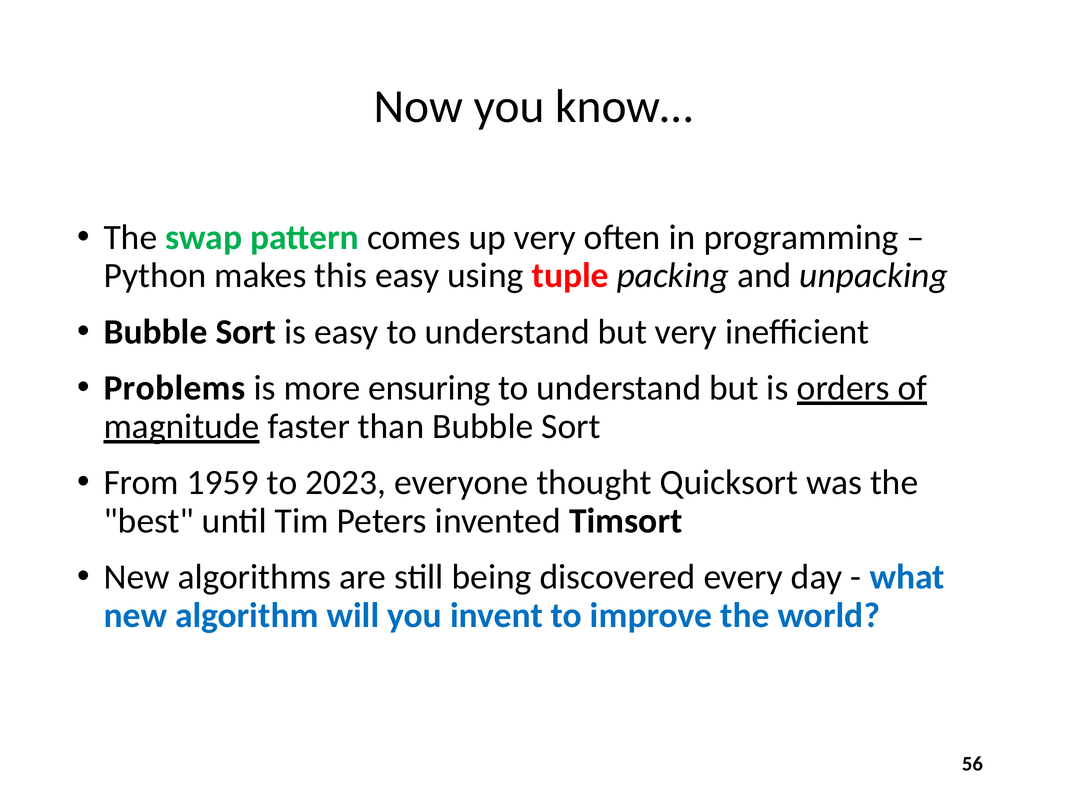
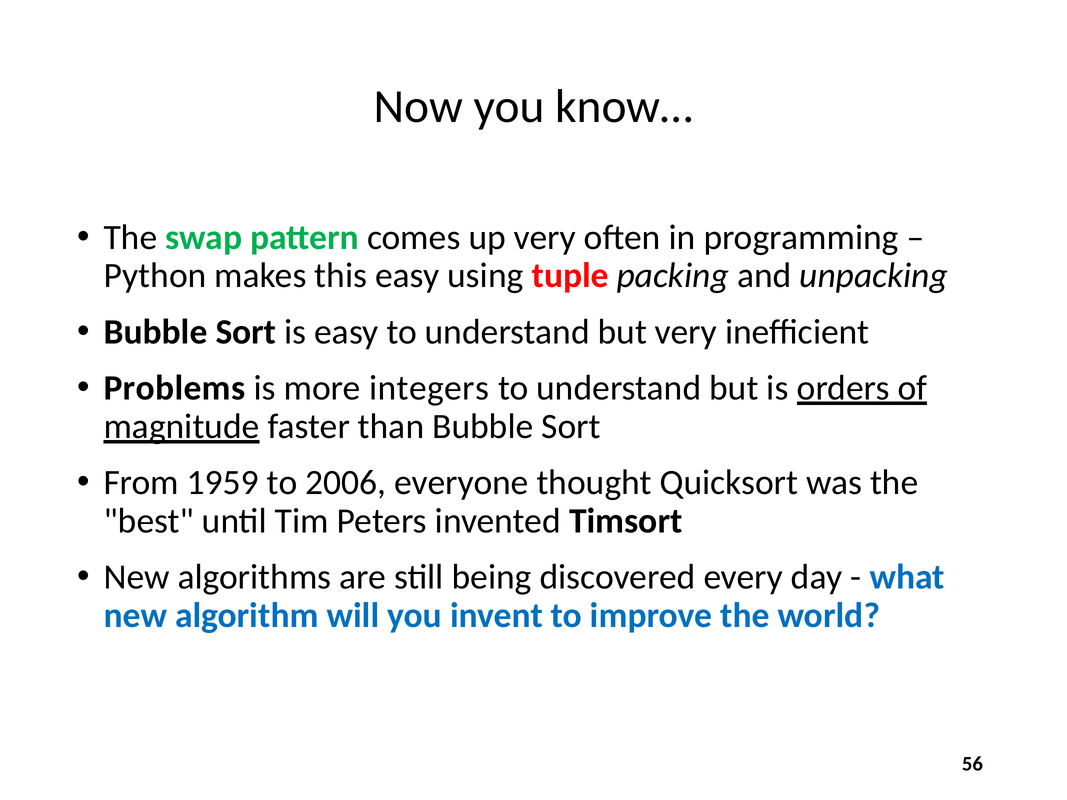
ensuring: ensuring -> integers
2023: 2023 -> 2006
